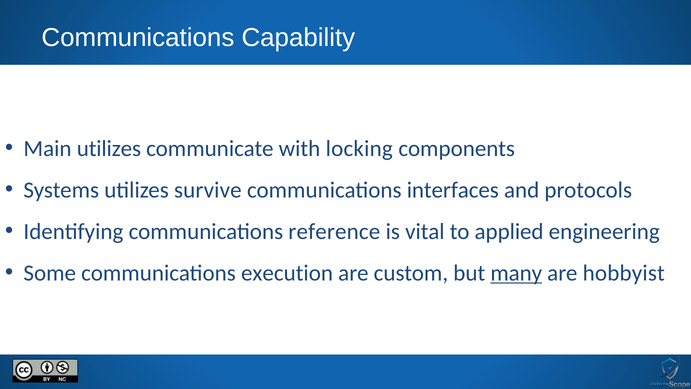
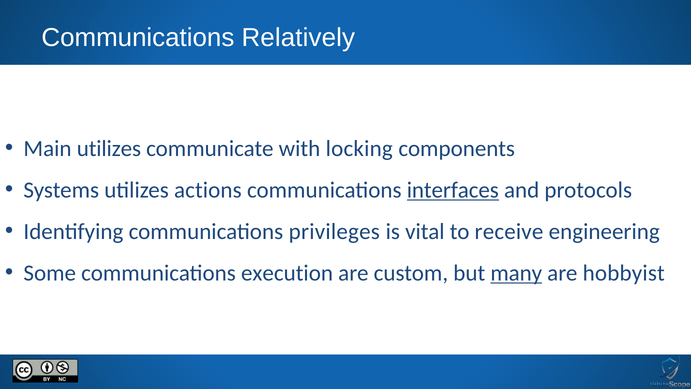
Capability: Capability -> Relatively
survive: survive -> actions
interfaces underline: none -> present
reference: reference -> privileges
applied: applied -> receive
